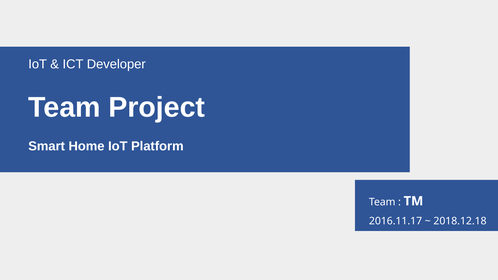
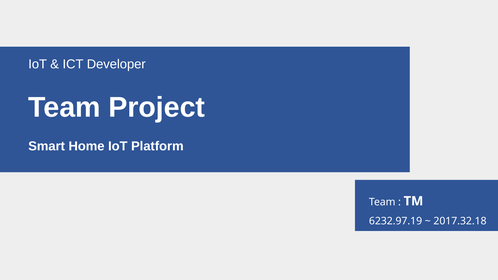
2016.11.17: 2016.11.17 -> 6232.97.19
2018.12.18: 2018.12.18 -> 2017.32.18
